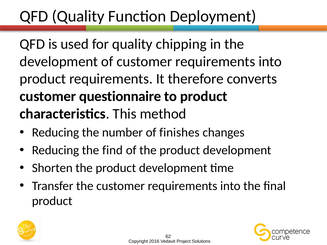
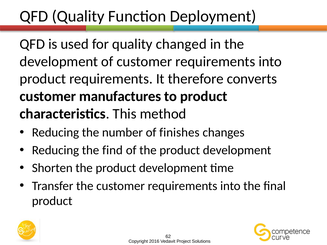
chipping: chipping -> changed
questionnaire: questionnaire -> manufactures
